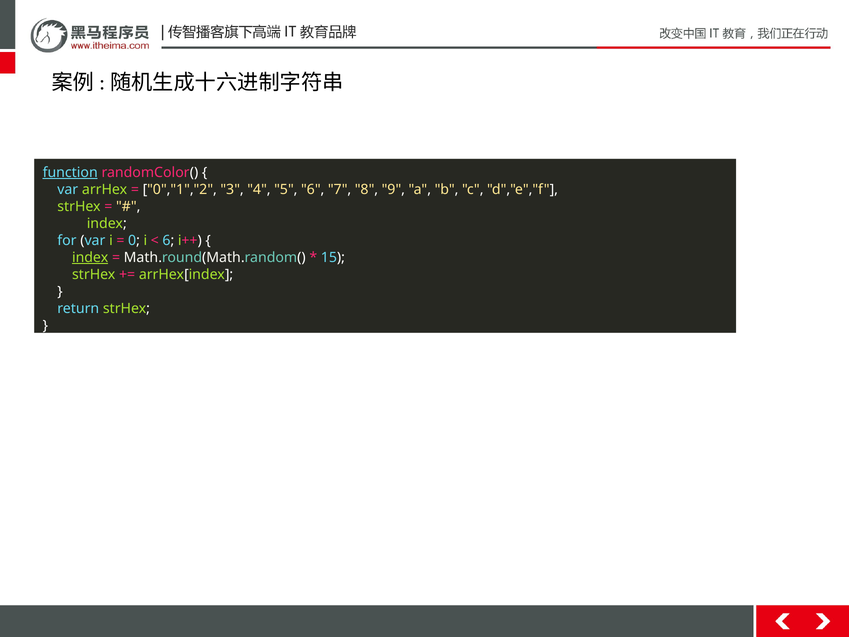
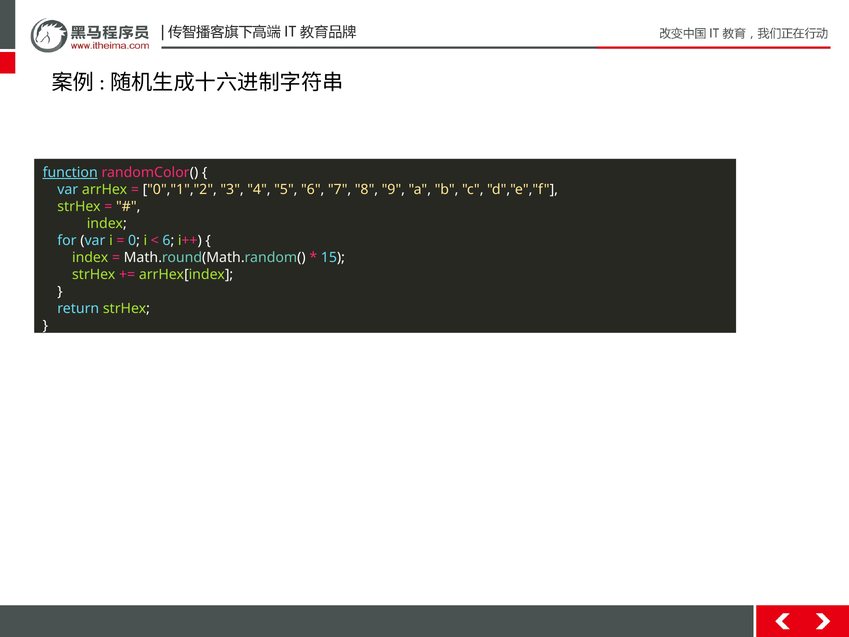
index at (90, 257) underline: present -> none
